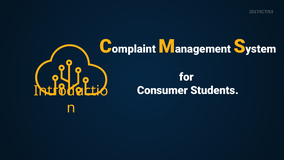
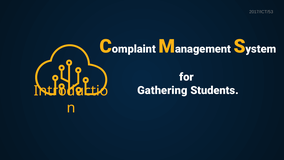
Consumer: Consumer -> Gathering
